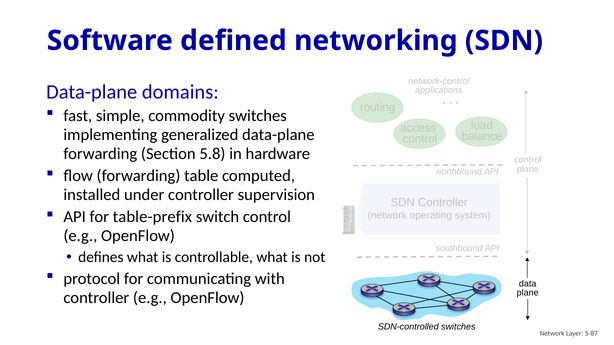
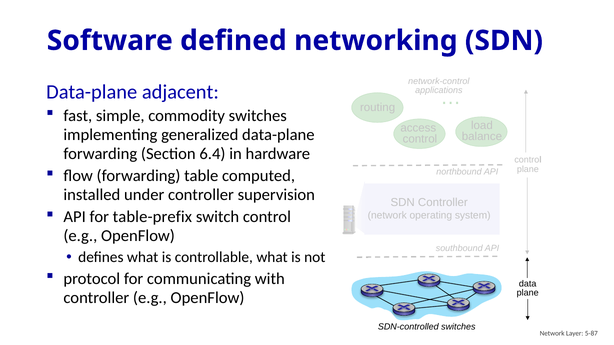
domains: domains -> adjacent
5.8: 5.8 -> 6.4
